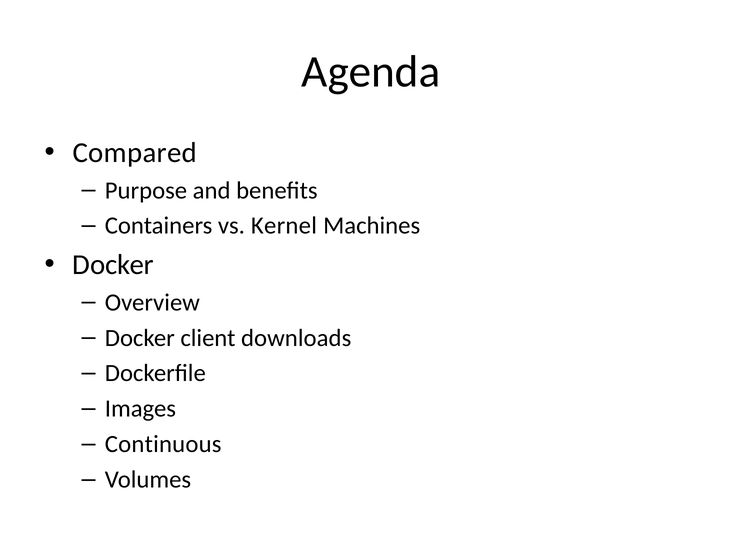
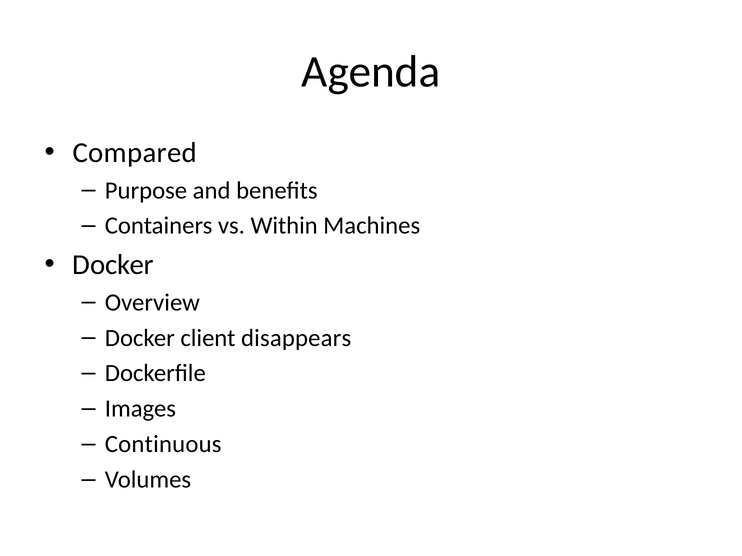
Kernel: Kernel -> Within
downloads: downloads -> disappears
